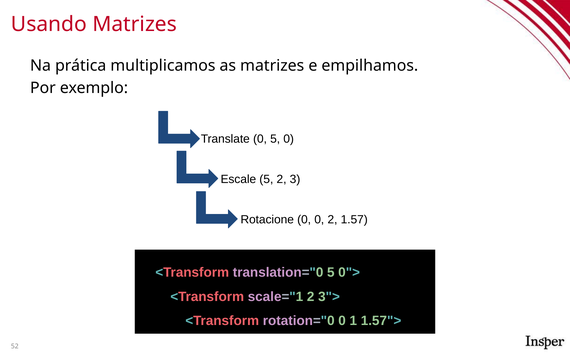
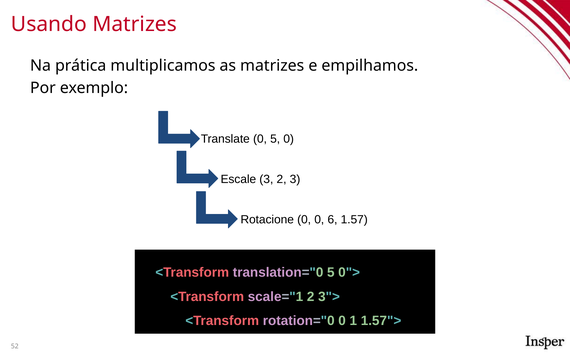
Escale 5: 5 -> 3
0 2: 2 -> 6
